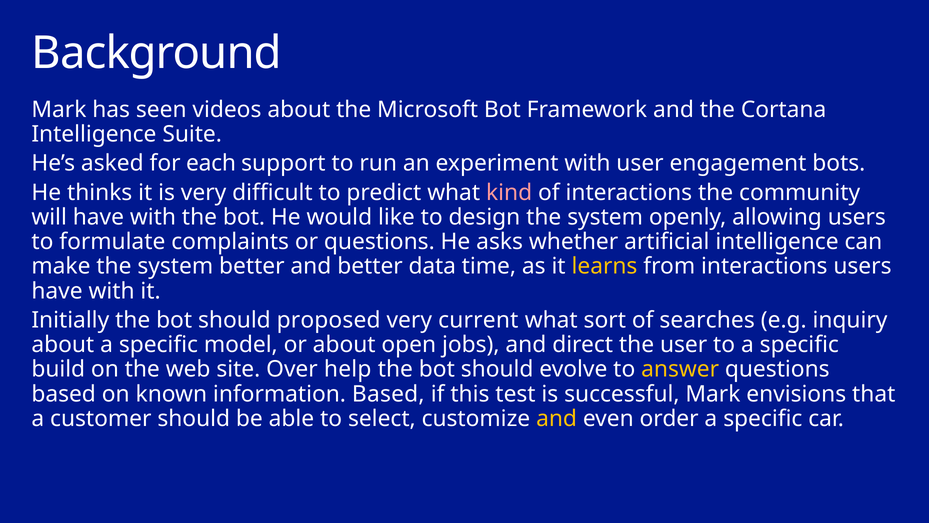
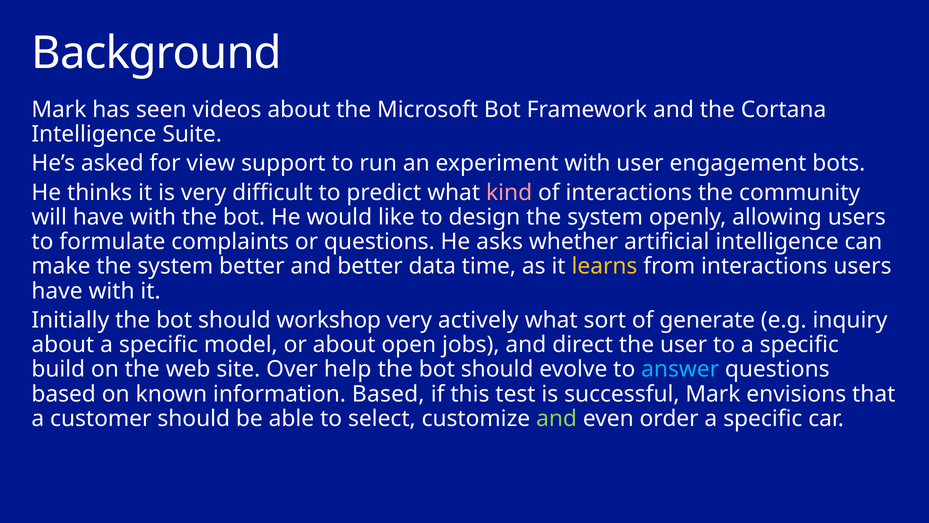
each: each -> view
proposed: proposed -> workshop
current: current -> actively
searches: searches -> generate
answer colour: yellow -> light blue
and at (557, 418) colour: yellow -> light green
